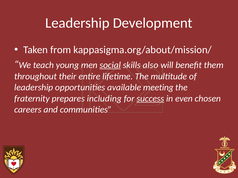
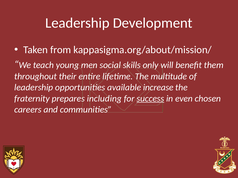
social underline: present -> none
also: also -> only
meeting: meeting -> increase
